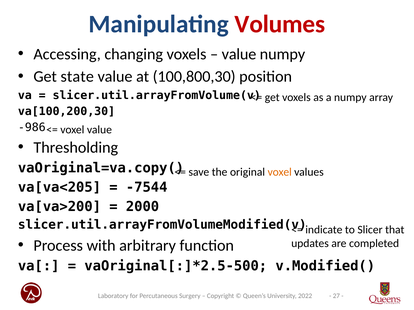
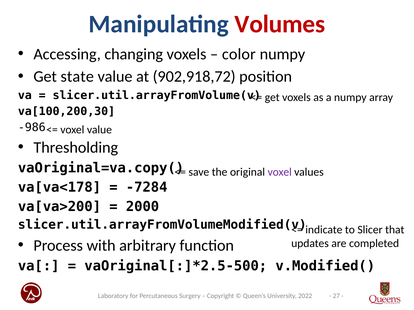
value at (239, 54): value -> color
100,800,30: 100,800,30 -> 902,918,72
voxel at (280, 172) colour: orange -> purple
va[va<205: va[va<205 -> va[va<178
-7544: -7544 -> -7284
